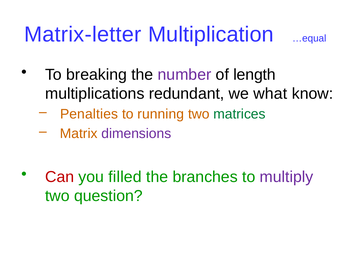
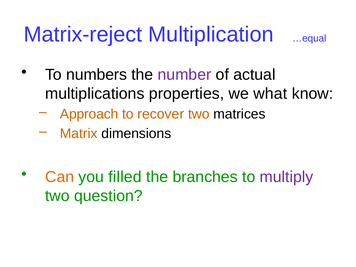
Matrix-letter: Matrix-letter -> Matrix-reject
breaking: breaking -> numbers
length: length -> actual
redundant: redundant -> properties
Penalties: Penalties -> Approach
running: running -> recover
matrices colour: green -> black
dimensions colour: purple -> black
Can colour: red -> orange
